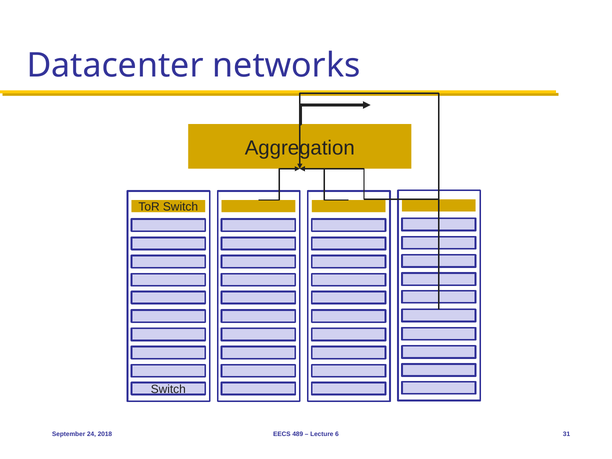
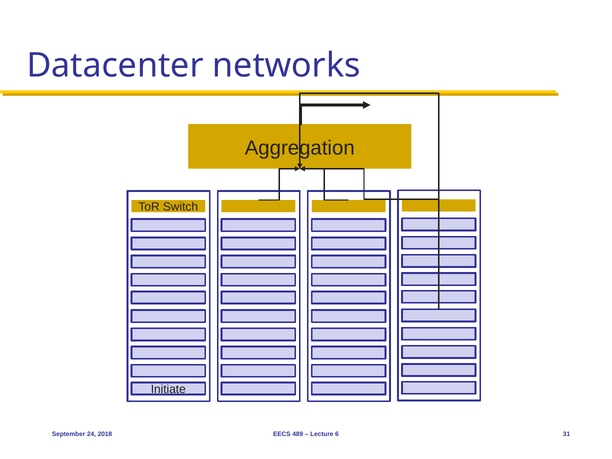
Switch at (168, 389): Switch -> Initiate
